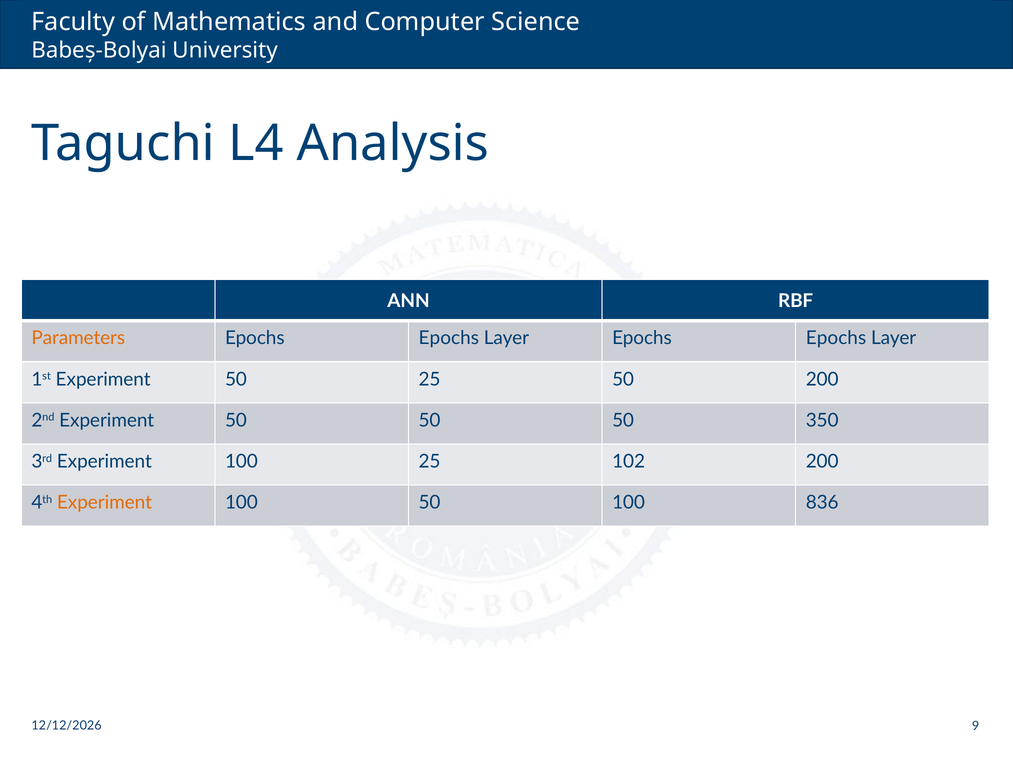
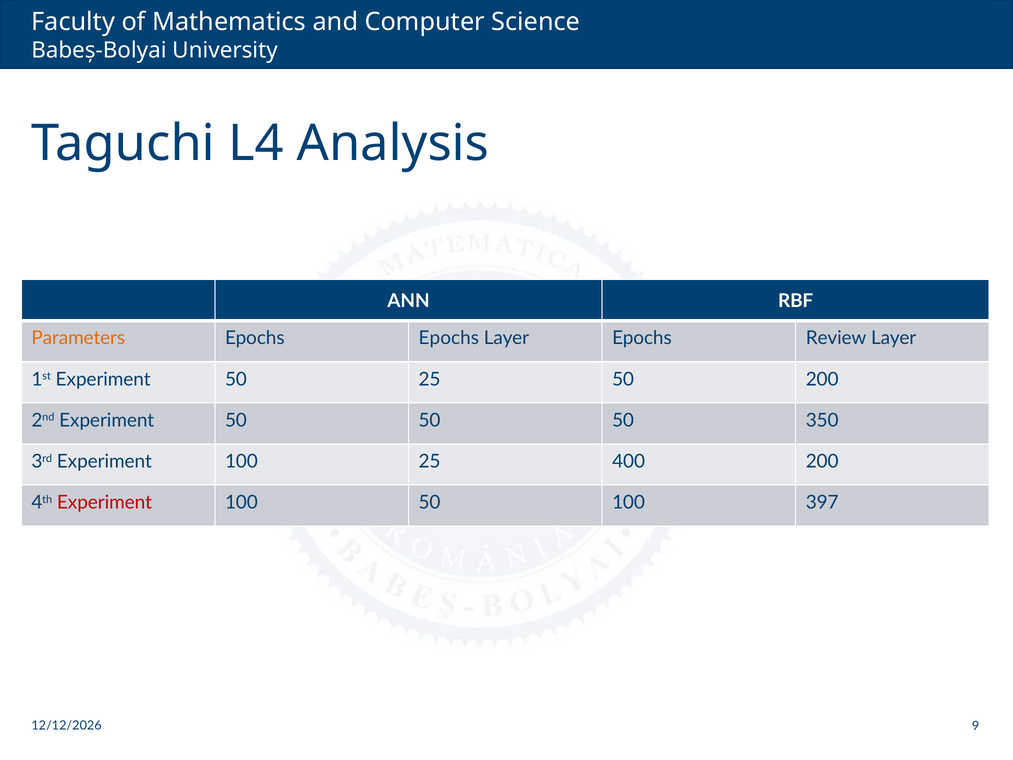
Layer Epochs Epochs: Epochs -> Review
102: 102 -> 400
Experiment at (104, 502) colour: orange -> red
836: 836 -> 397
